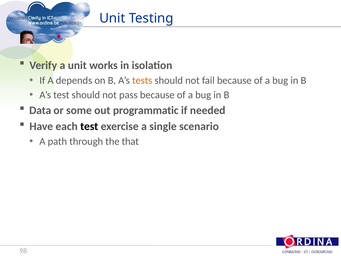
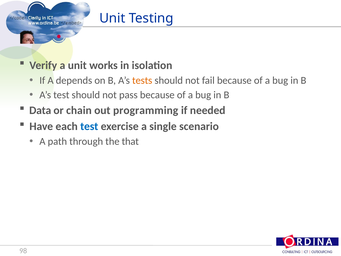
some: some -> chain
programmatic: programmatic -> programming
test at (89, 126) colour: black -> blue
